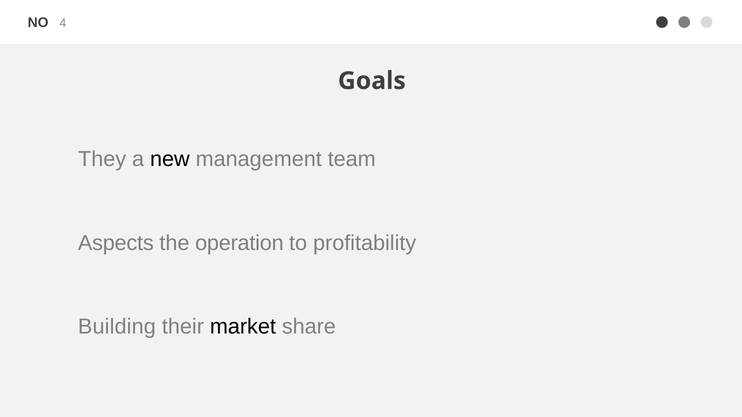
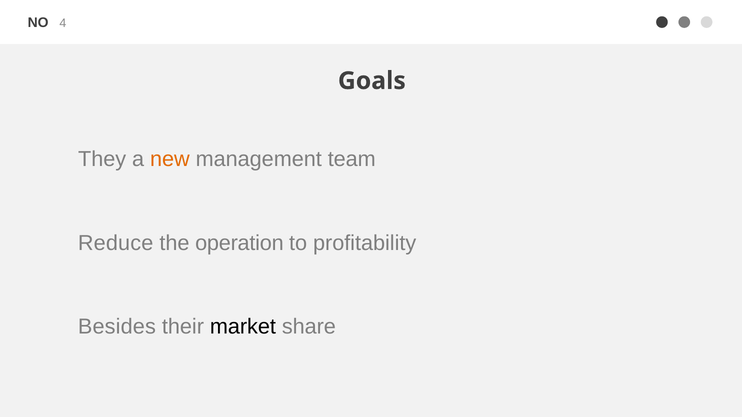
new colour: black -> orange
Aspects: Aspects -> Reduce
Building: Building -> Besides
